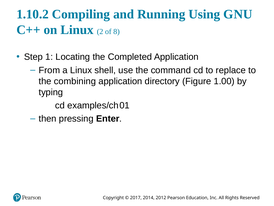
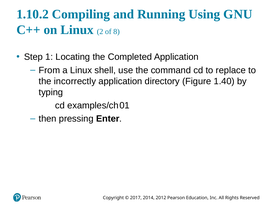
combining: combining -> incorrectly
1.00: 1.00 -> 1.40
